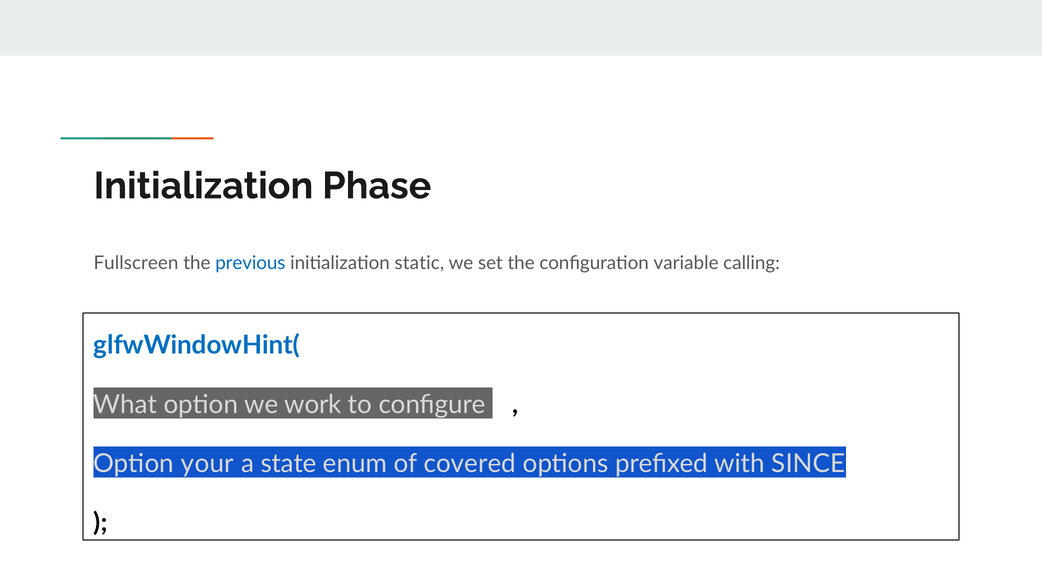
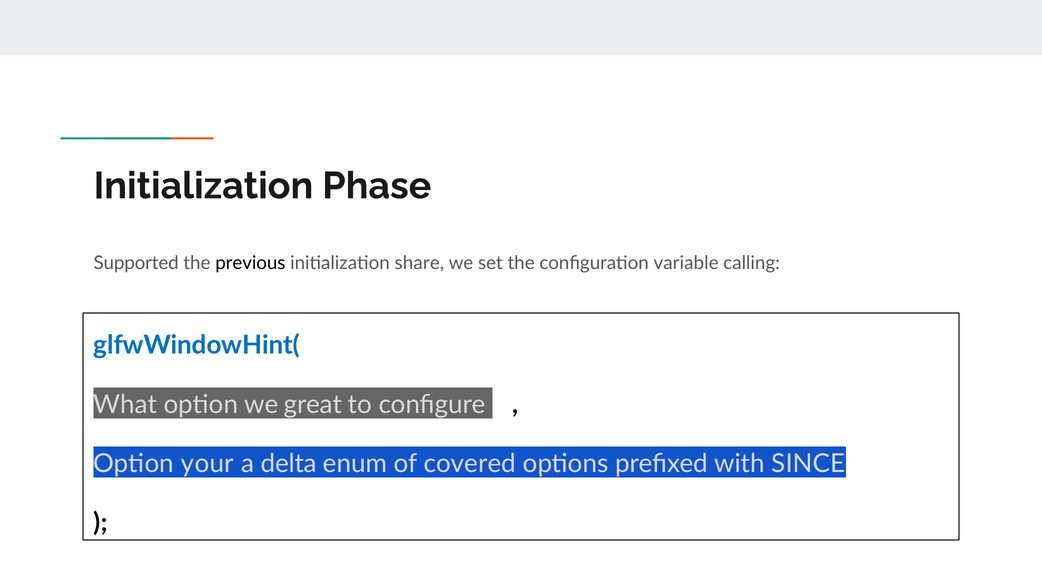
Fullscreen: Fullscreen -> Supported
previous colour: blue -> black
static: static -> share
work: work -> great
state: state -> delta
